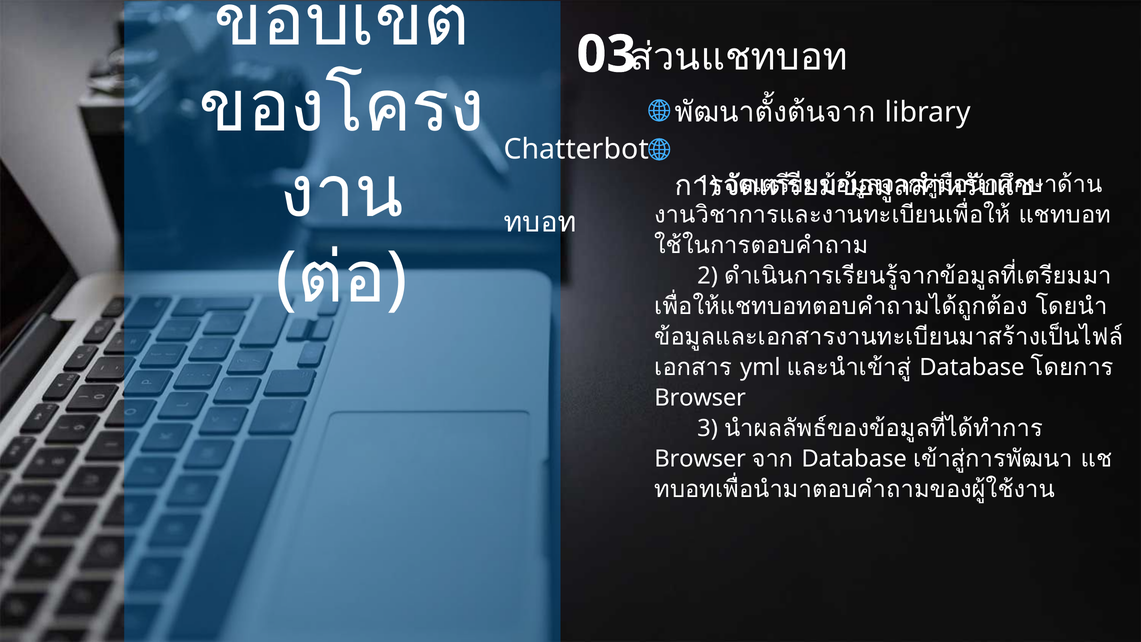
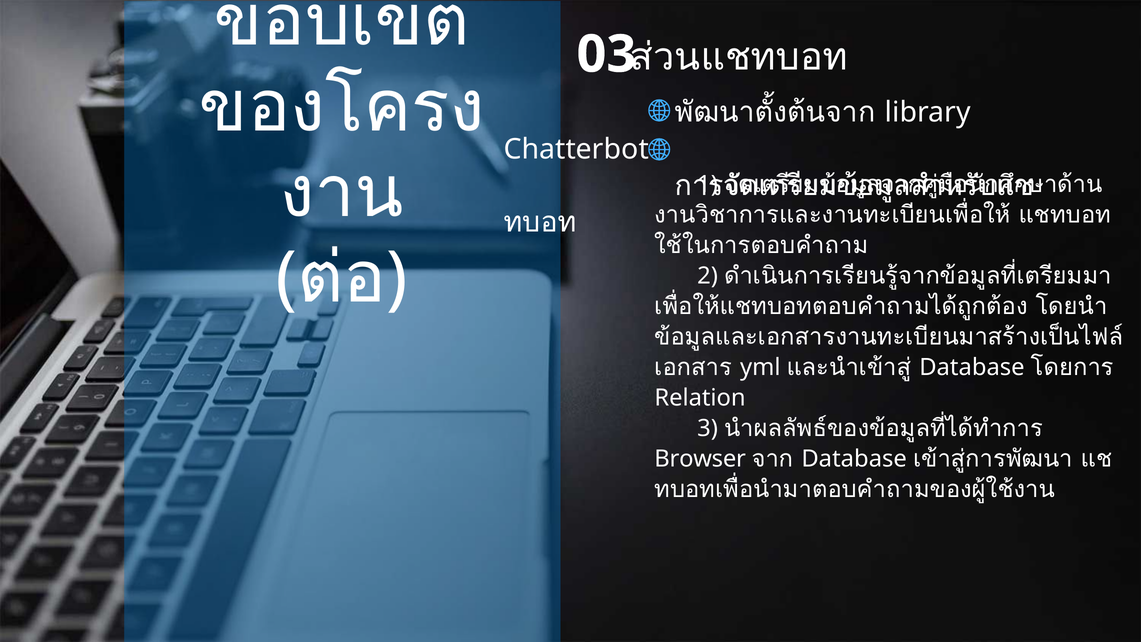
Browser at (700, 398): Browser -> Relation
